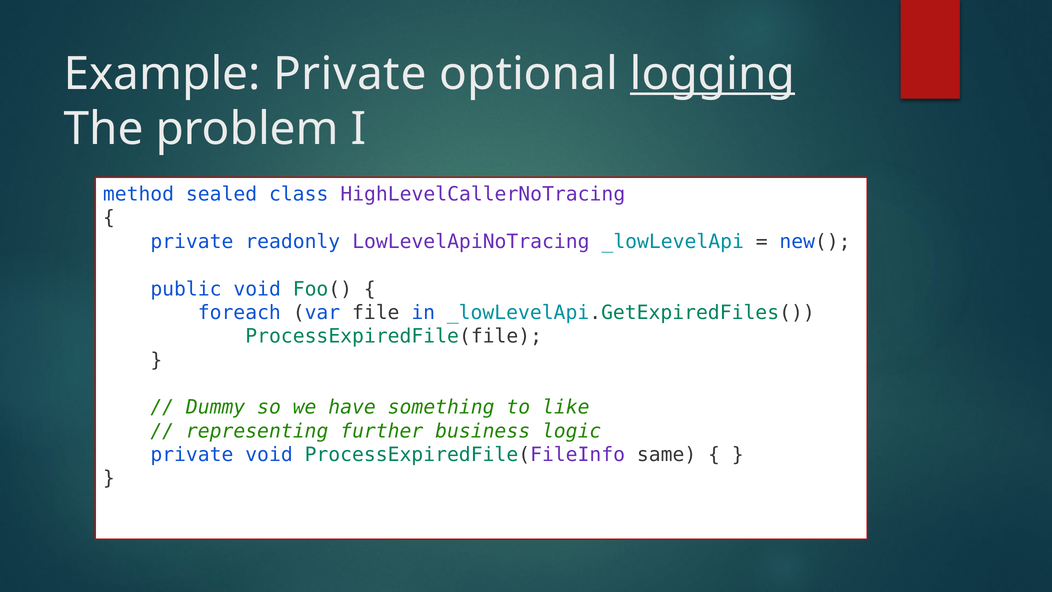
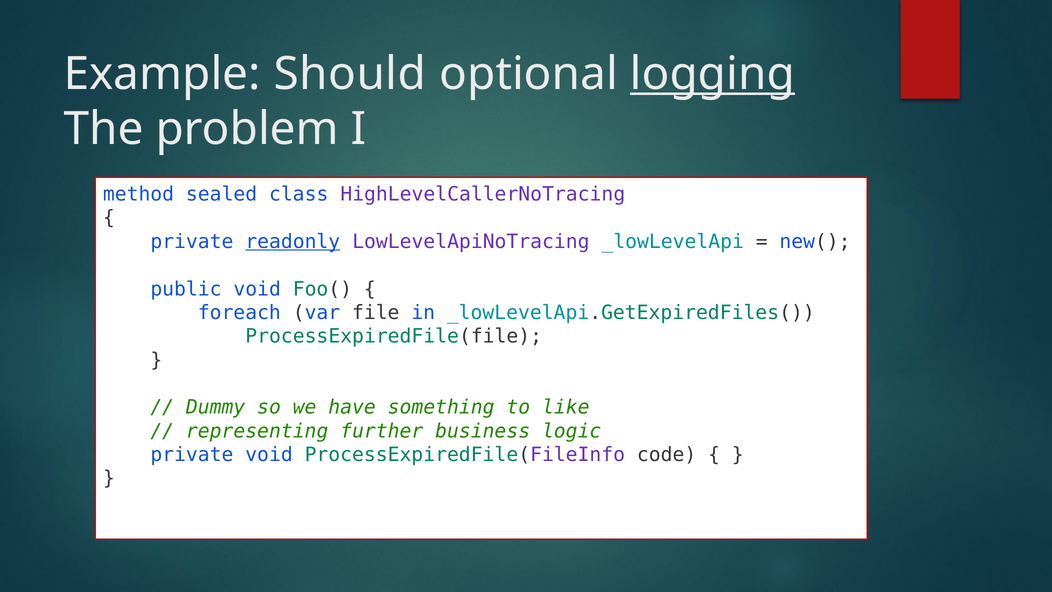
Example Private: Private -> Should
readonly underline: none -> present
same: same -> code
